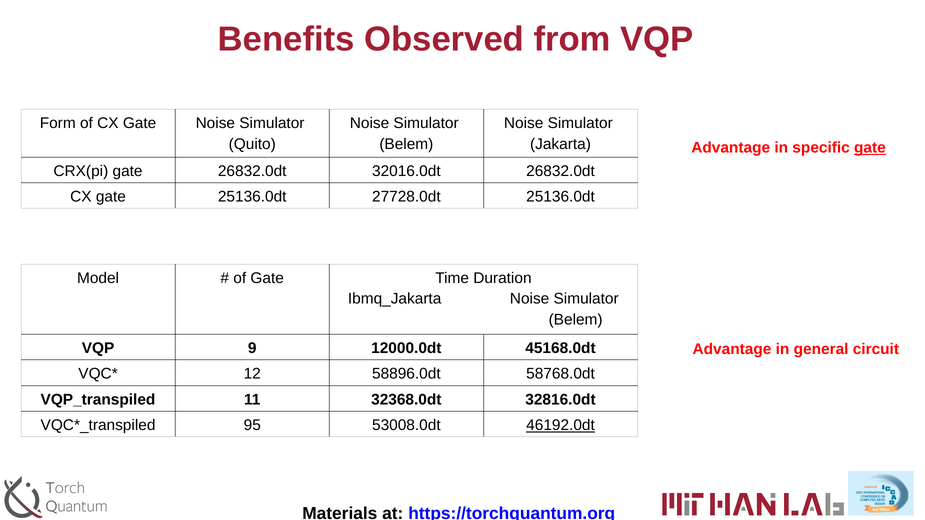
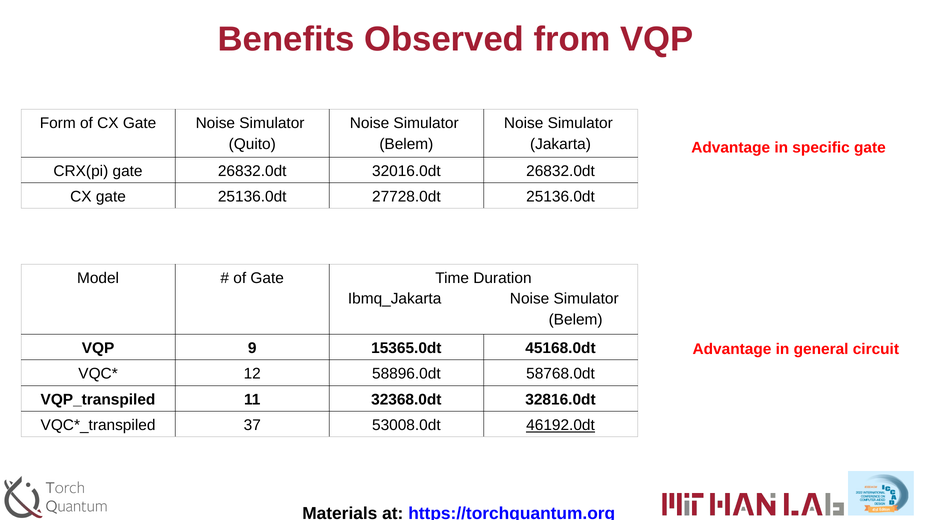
gate at (870, 148) underline: present -> none
12000.0dt: 12000.0dt -> 15365.0dt
95: 95 -> 37
